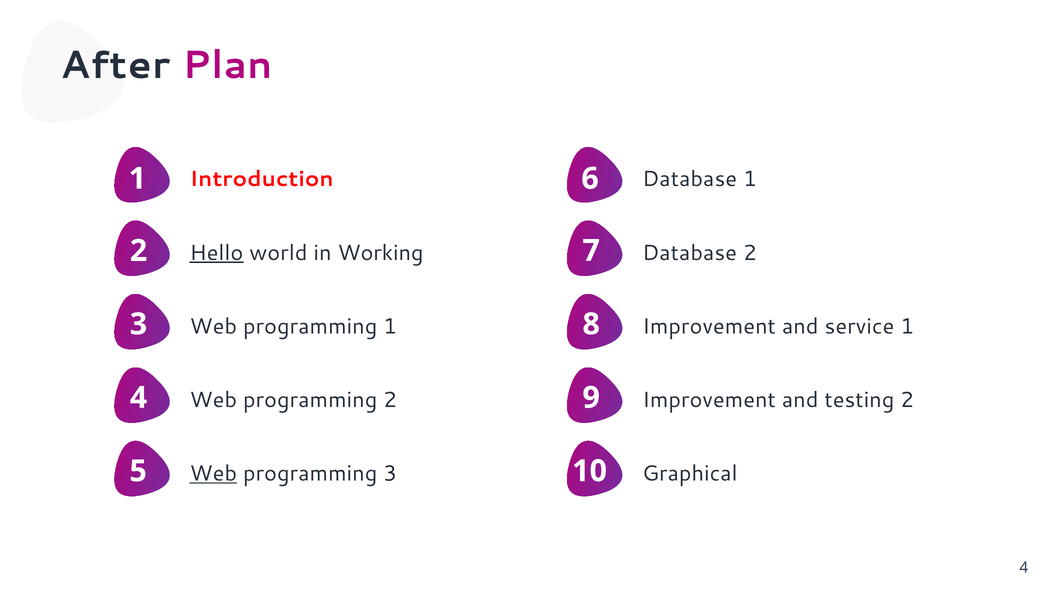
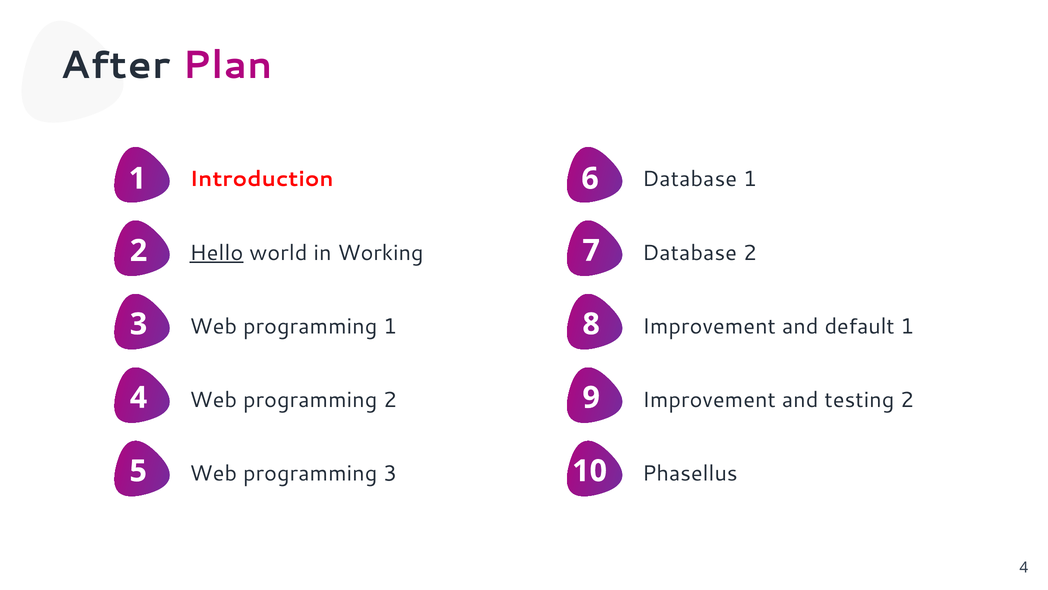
service: service -> default
Web at (213, 473) underline: present -> none
Graphical: Graphical -> Phasellus
